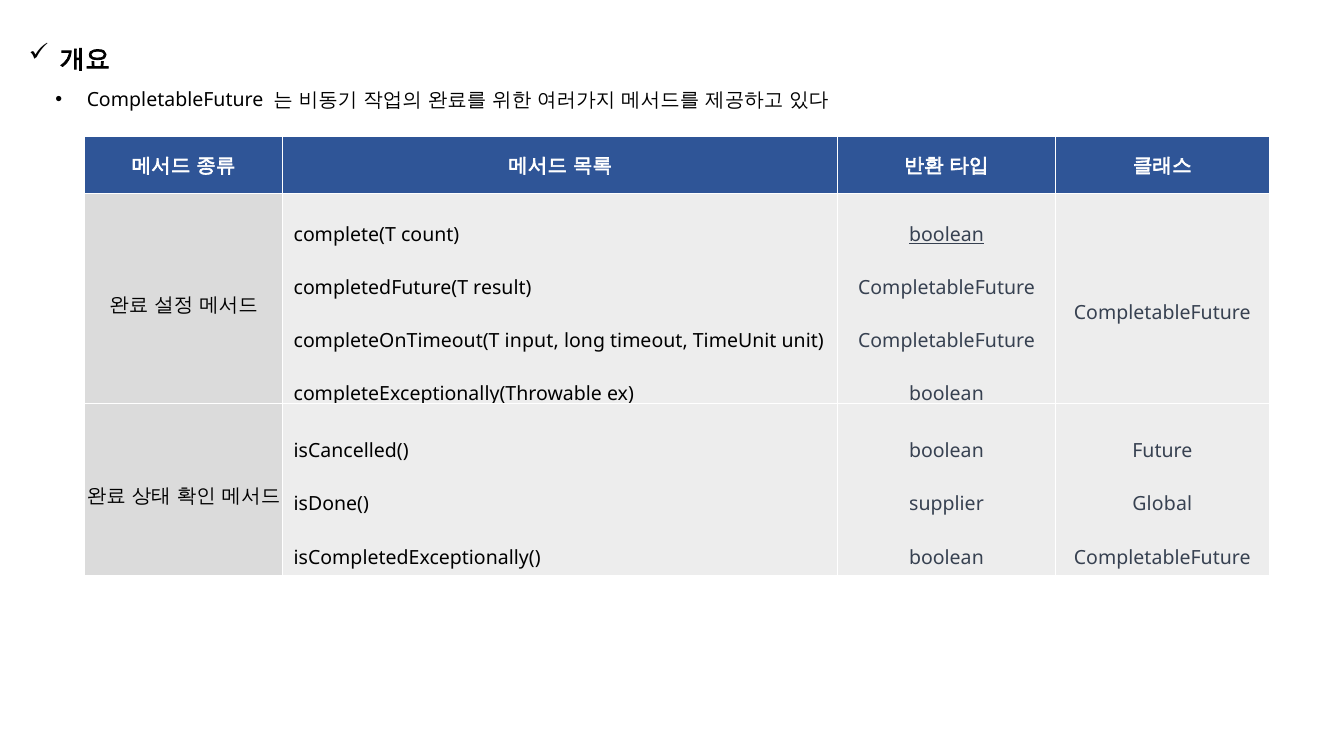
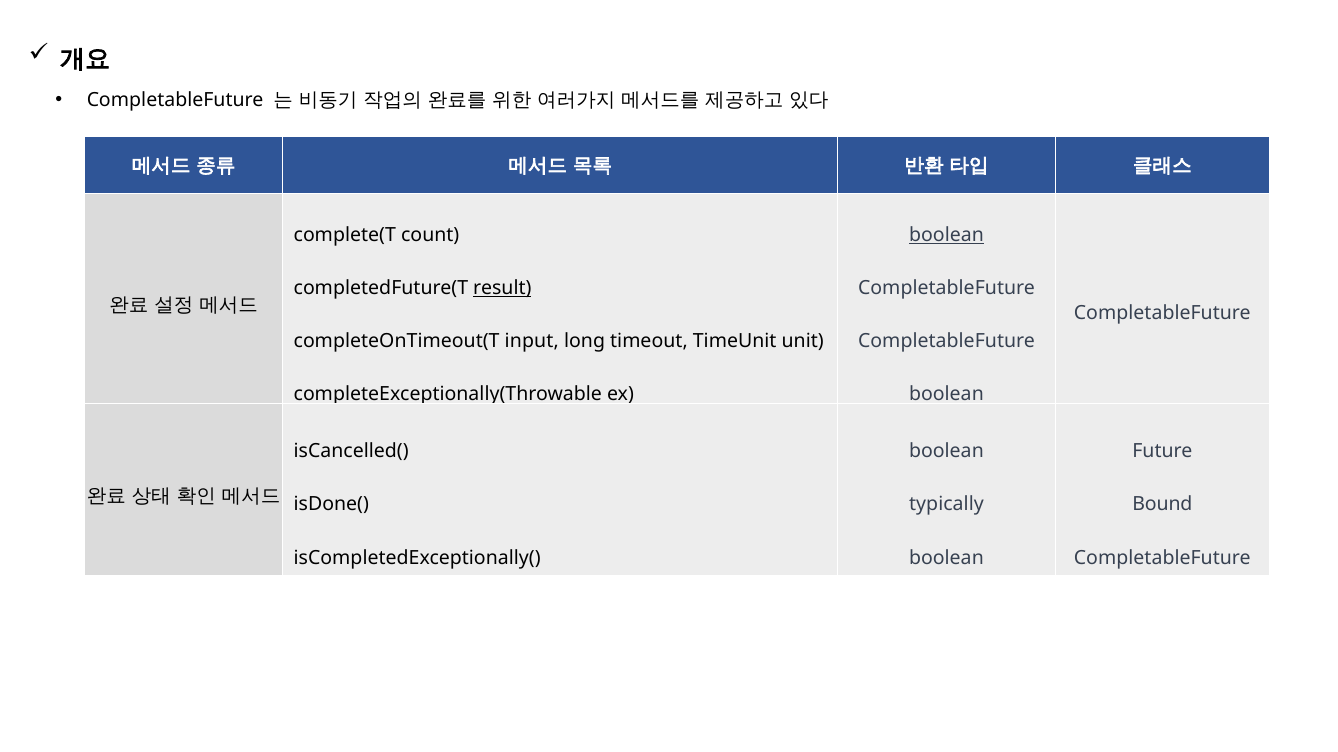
result underline: none -> present
supplier: supplier -> typically
Global: Global -> Bound
